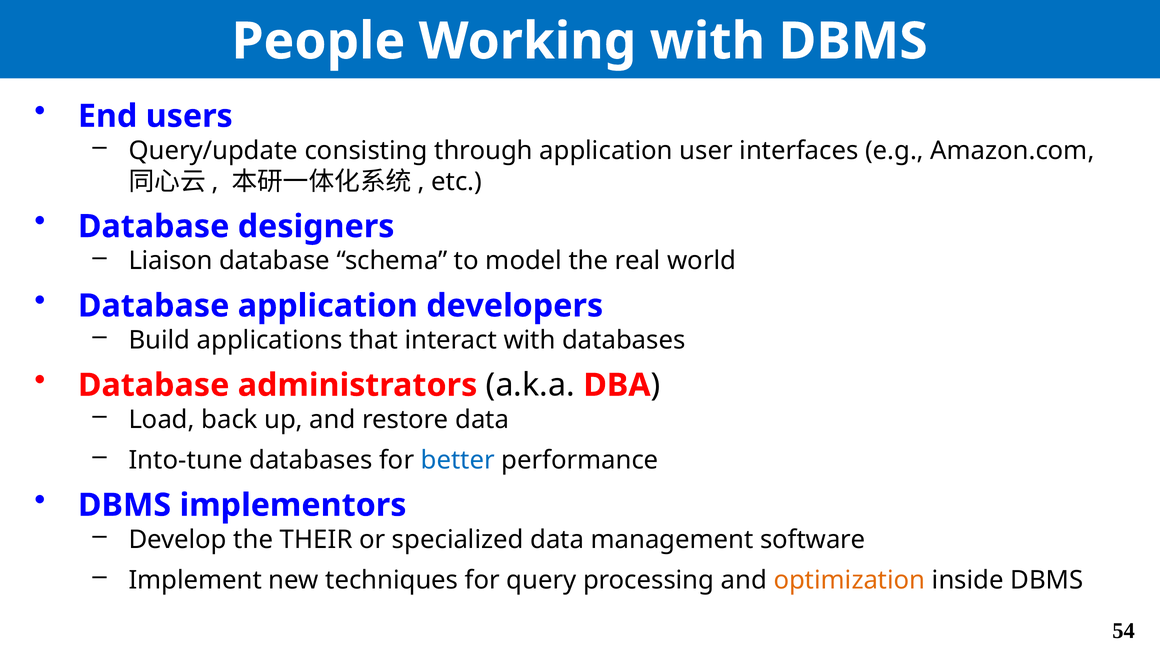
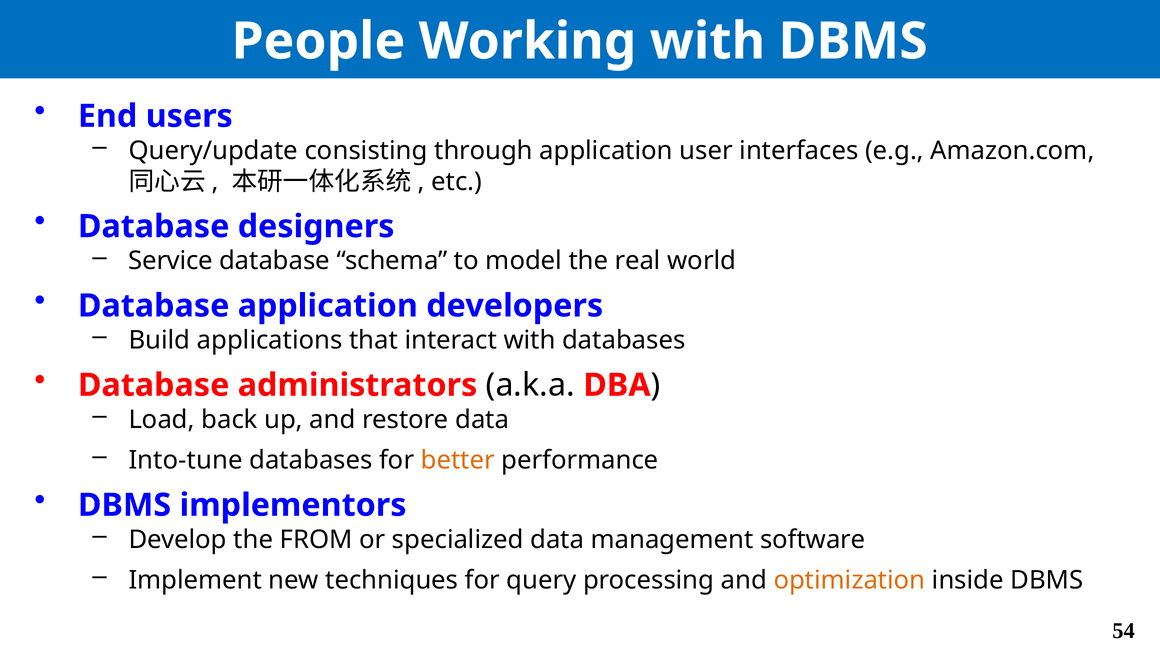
Liaison: Liaison -> Service
better colour: blue -> orange
THEIR: THEIR -> FROM
